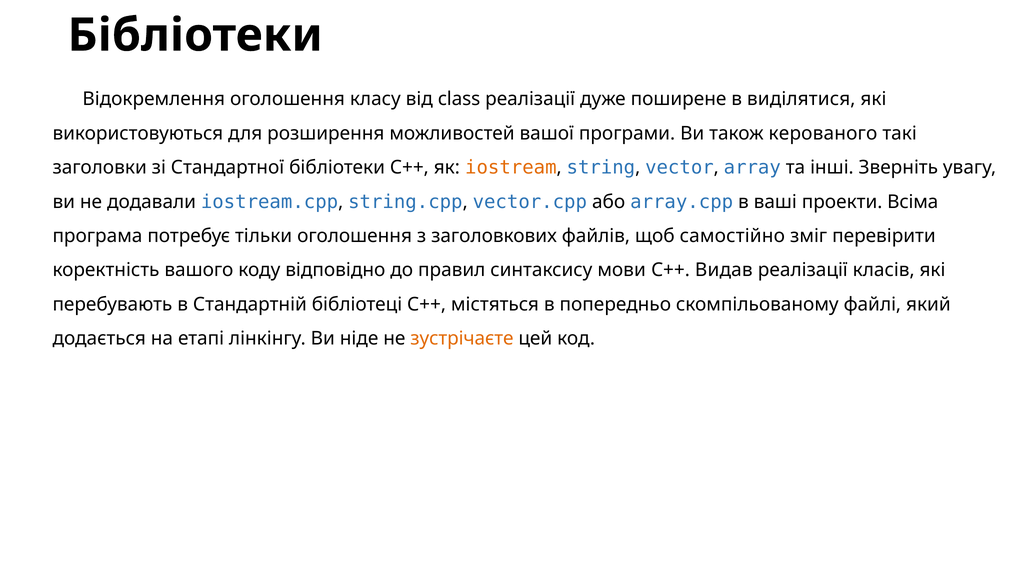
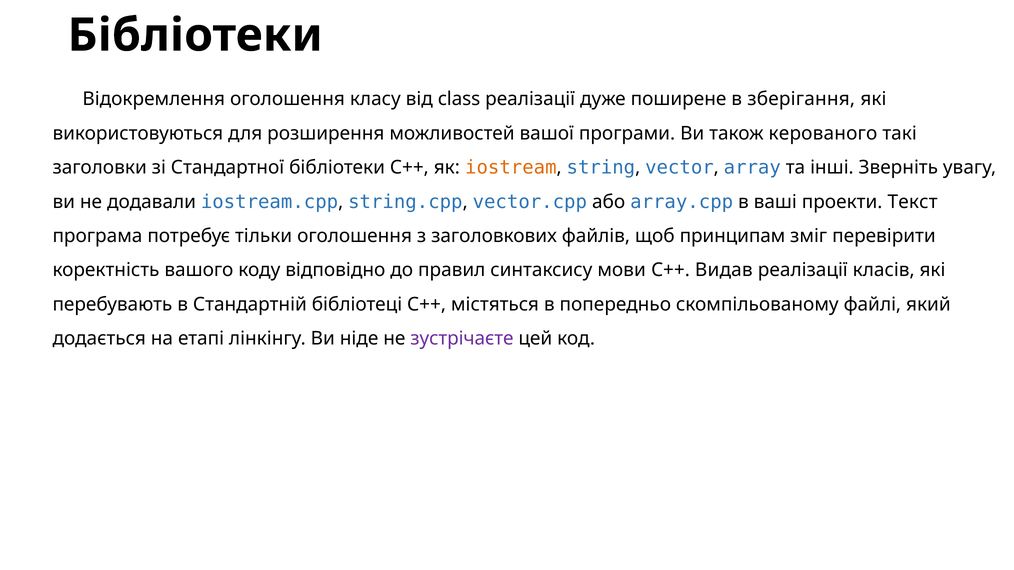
виділятися: виділятися -> зберігання
Всіма: Всіма -> Текст
самостійно: самостійно -> принципам
зустрічаєте colour: orange -> purple
